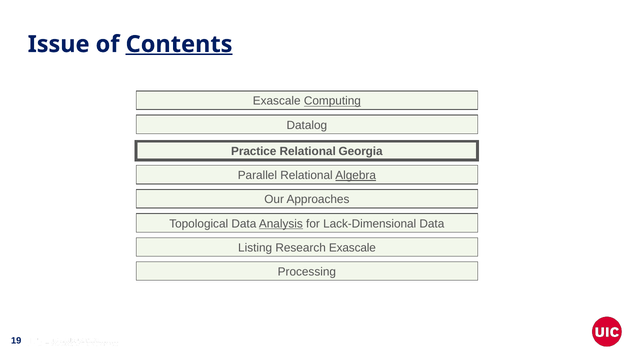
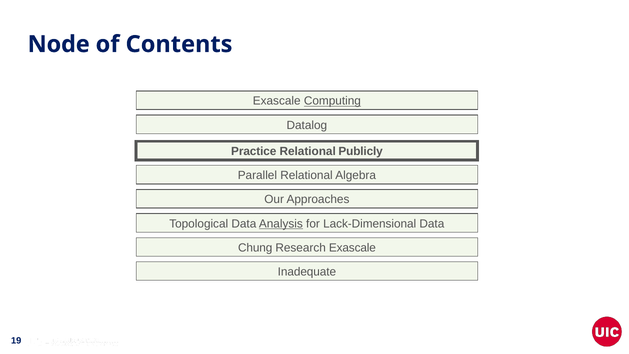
Issue: Issue -> Node
Contents underline: present -> none
Georgia: Georgia -> Publicly
Algebra underline: present -> none
Listing: Listing -> Chung
Processing: Processing -> Inadequate
